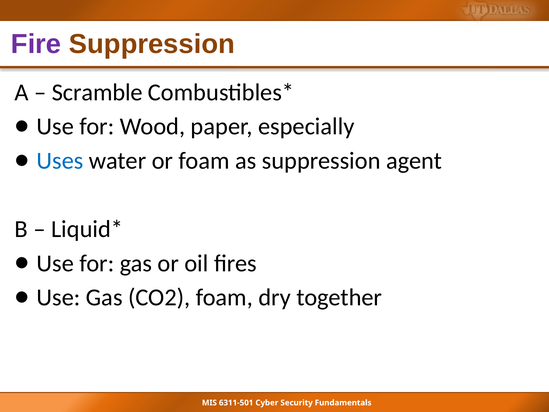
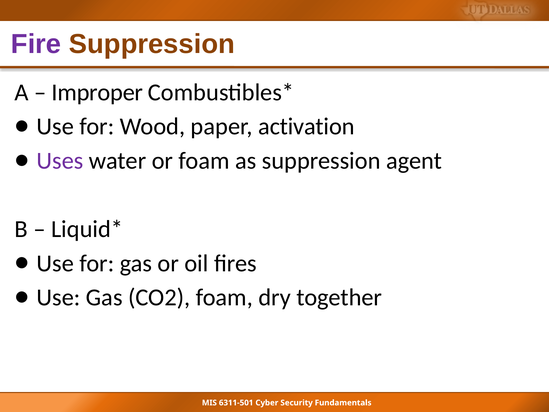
Scramble: Scramble -> Improper
especially: especially -> activation
Uses colour: blue -> purple
